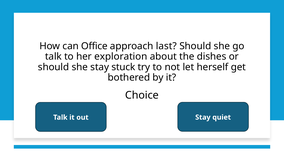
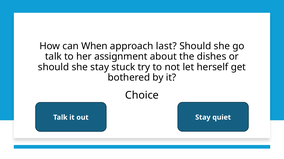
Office: Office -> When
exploration: exploration -> assignment
